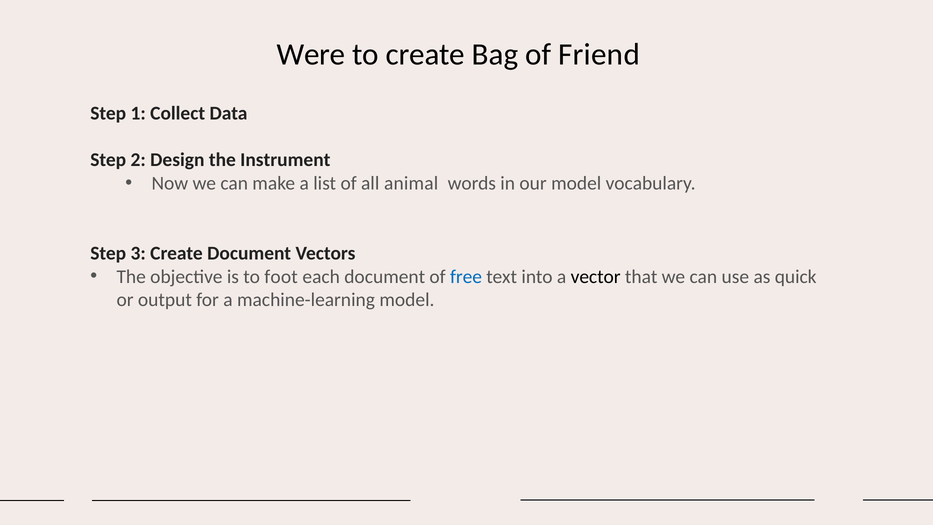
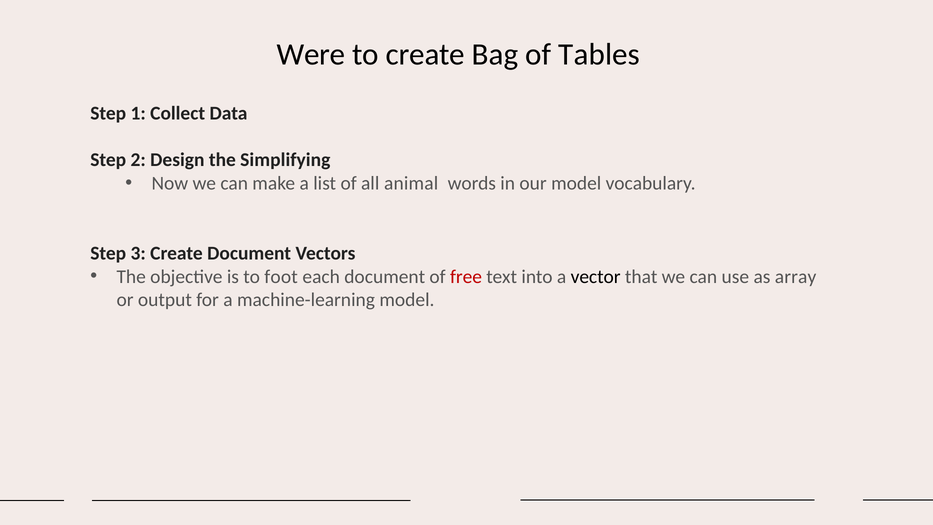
Friend: Friend -> Tables
Instrument: Instrument -> Simplifying
free colour: blue -> red
quick: quick -> array
